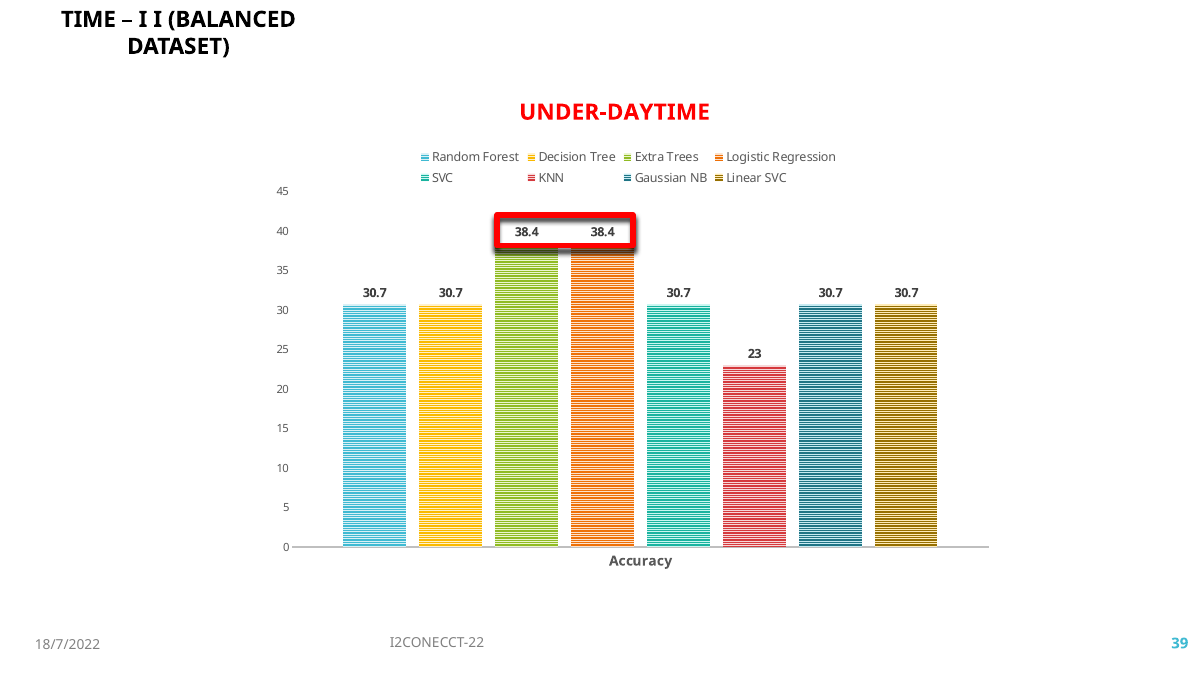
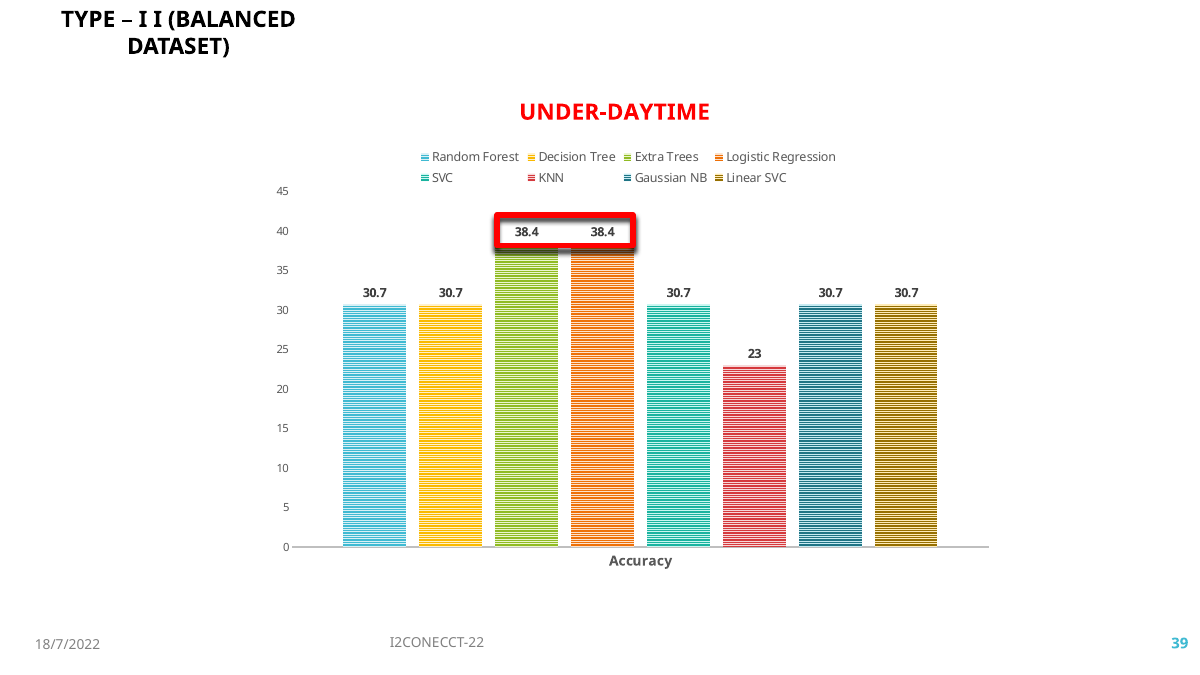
TIME: TIME -> TYPE
